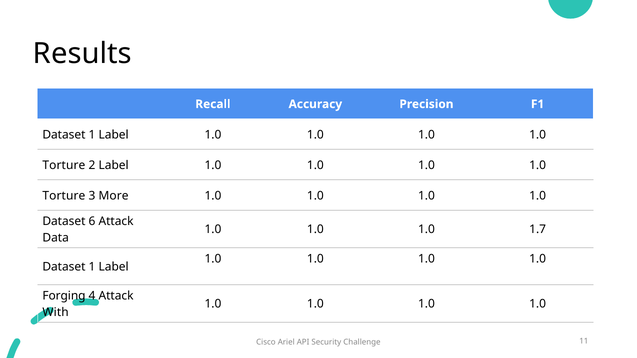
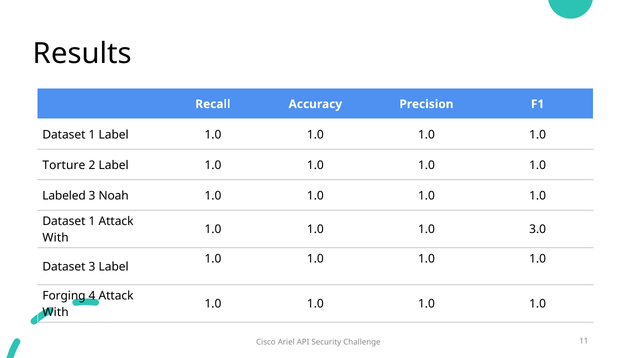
Torture at (64, 196): Torture -> Labeled
More: More -> Noah
6 at (92, 222): 6 -> 1
1.7: 1.7 -> 3.0
Data at (56, 238): Data -> With
1 at (92, 267): 1 -> 3
